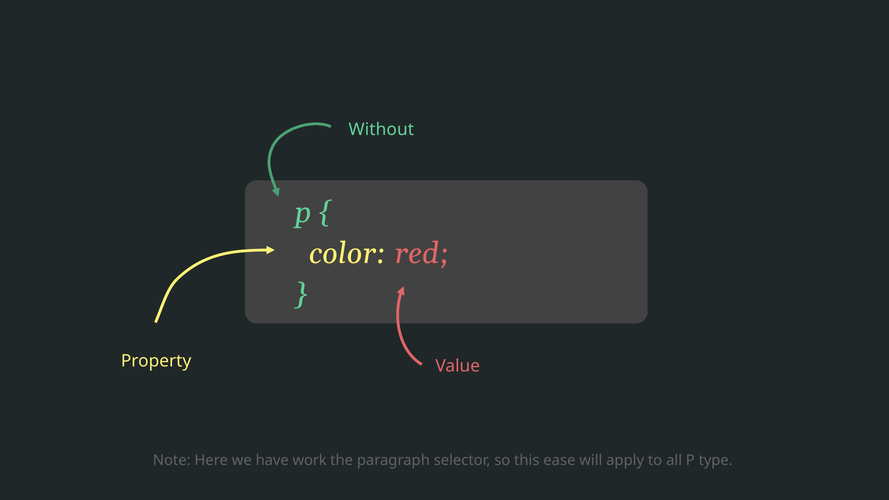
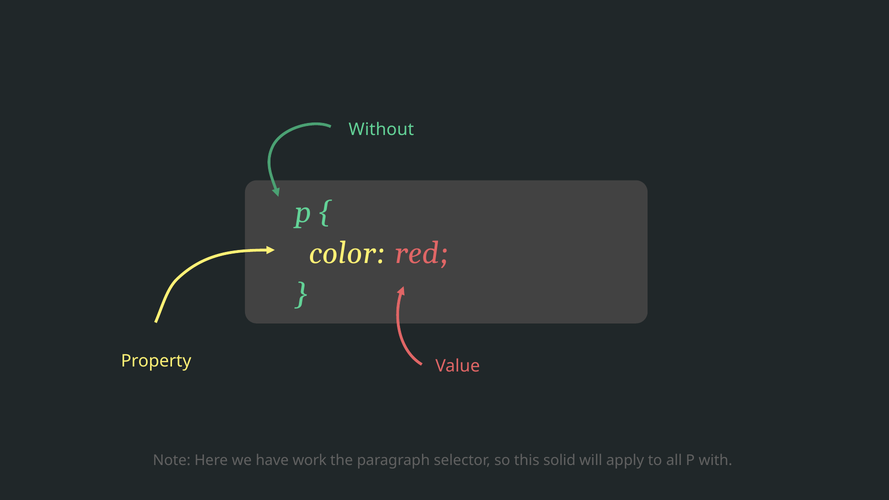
ease: ease -> solid
type: type -> with
